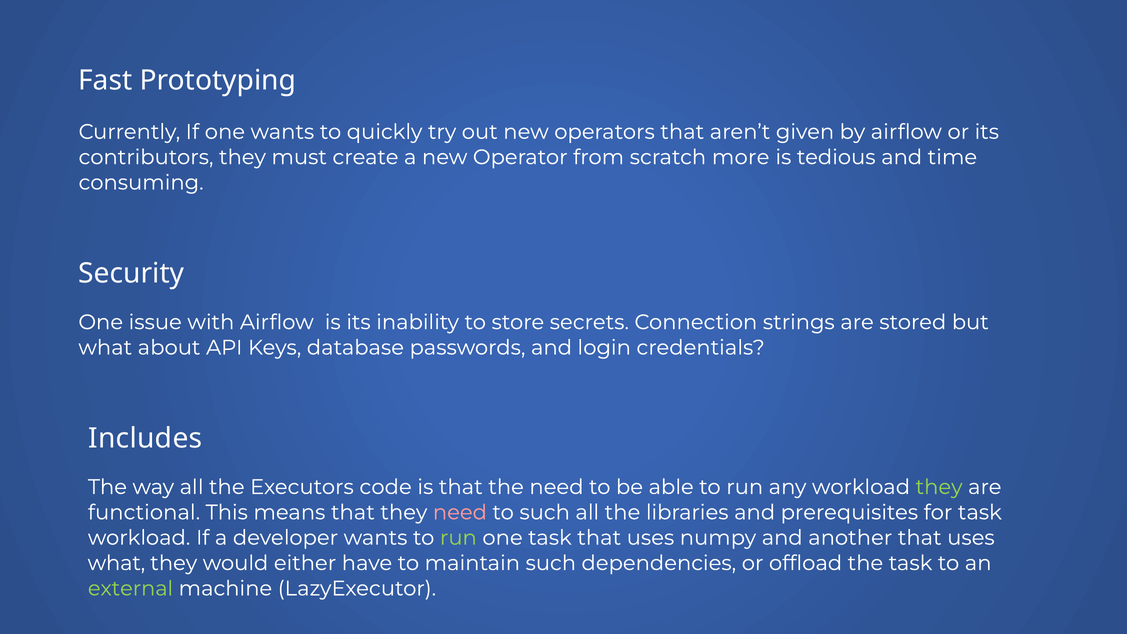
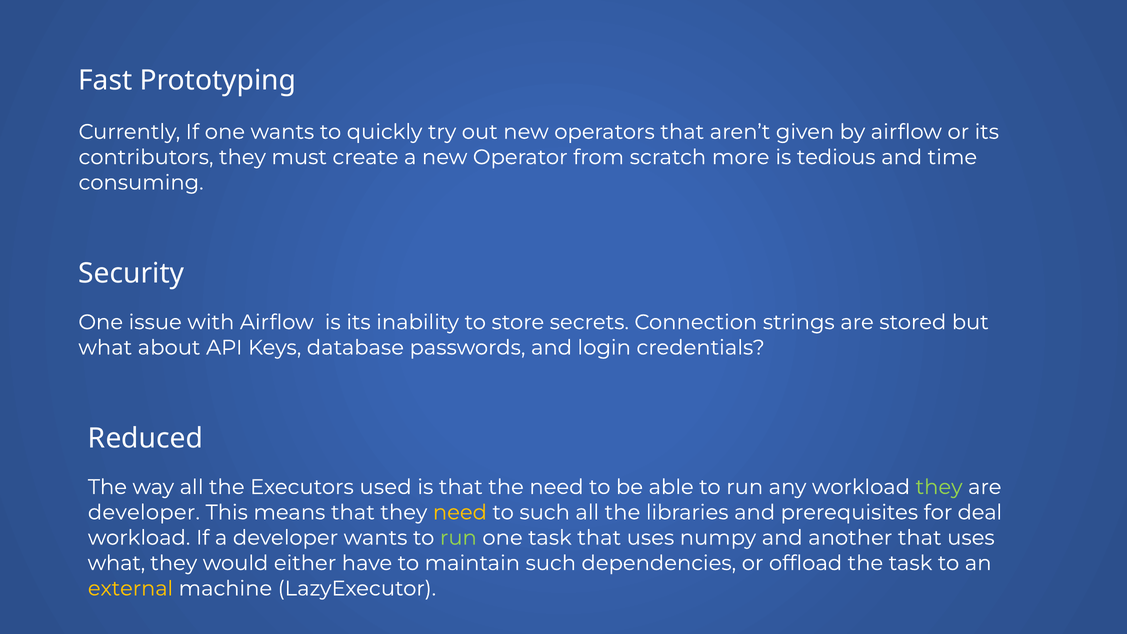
Includes: Includes -> Reduced
code: code -> used
functional at (144, 512): functional -> developer
need at (460, 512) colour: pink -> yellow
for task: task -> deal
external colour: light green -> yellow
